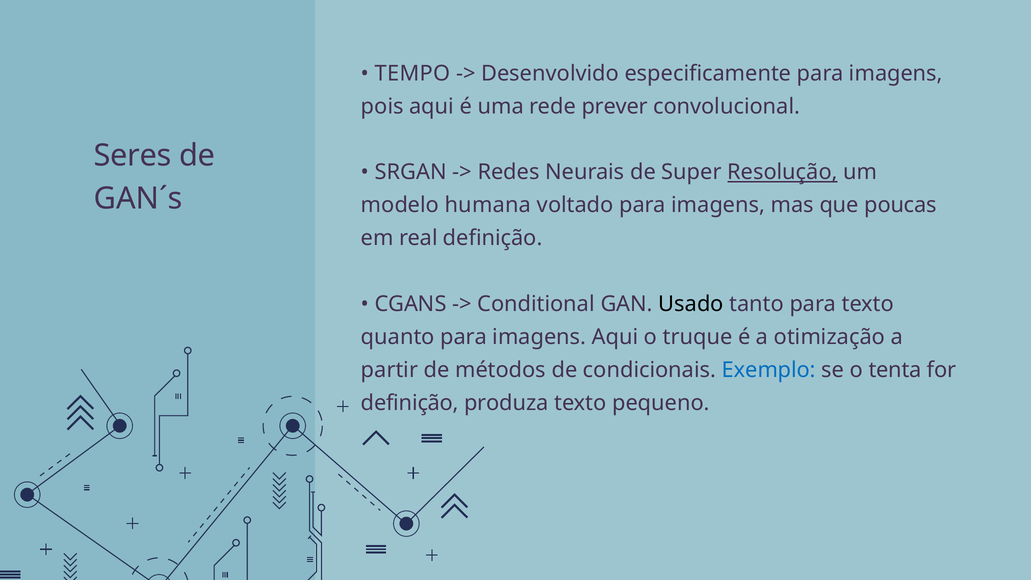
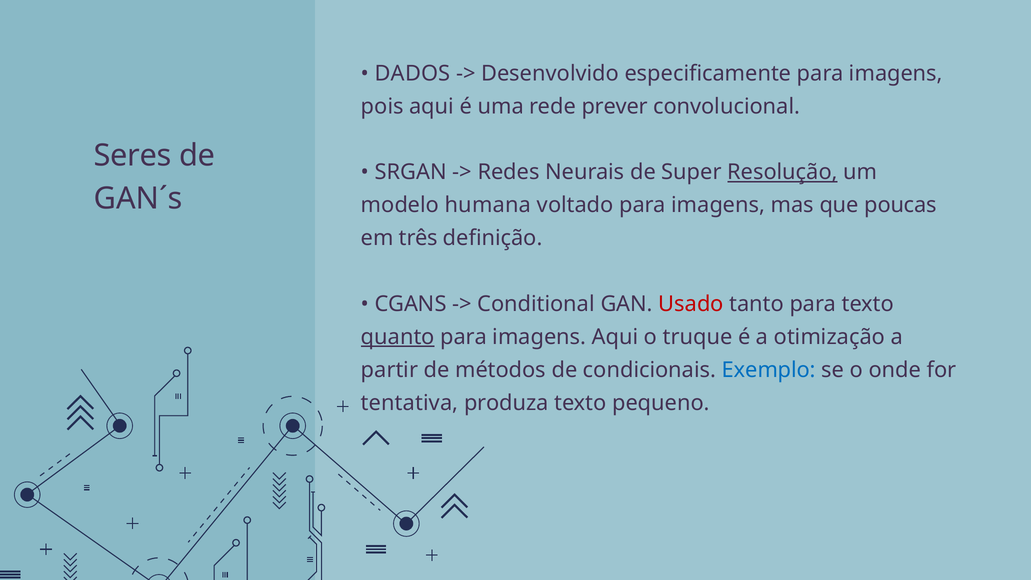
TEMPO: TEMPO -> DADOS
real: real -> três
Usado colour: black -> red
quanto underline: none -> present
tenta: tenta -> onde
definição at (410, 403): definição -> tentativa
